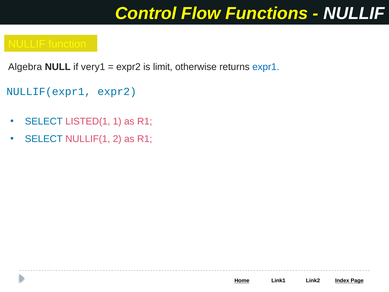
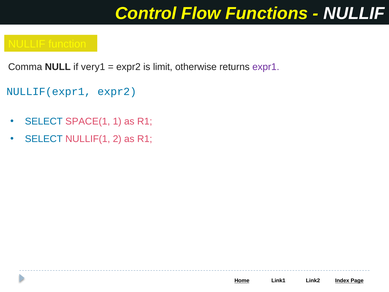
Algebra: Algebra -> Comma
expr1 colour: blue -> purple
LISTED(1: LISTED(1 -> SPACE(1
